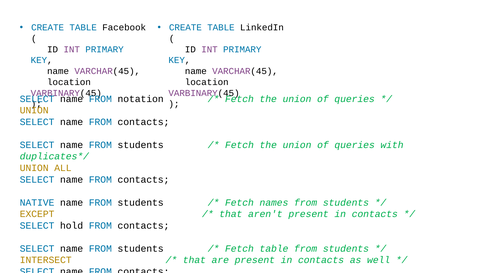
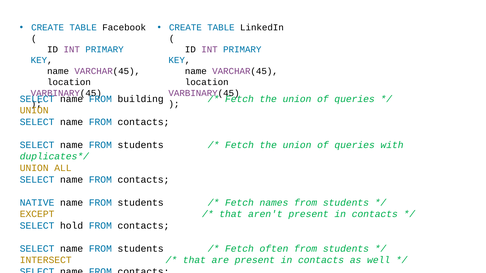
notation: notation -> building
Fetch table: table -> often
